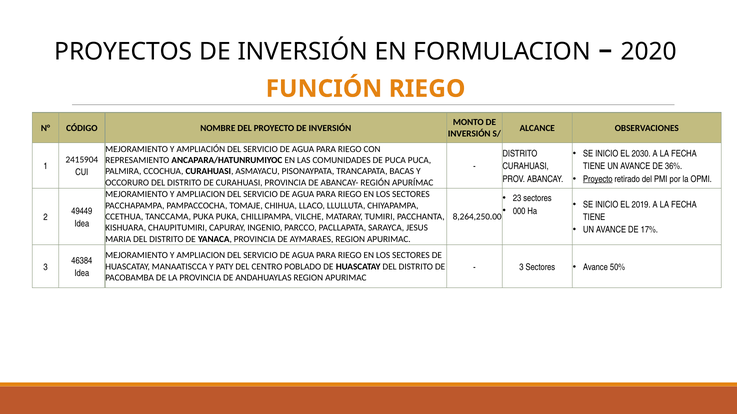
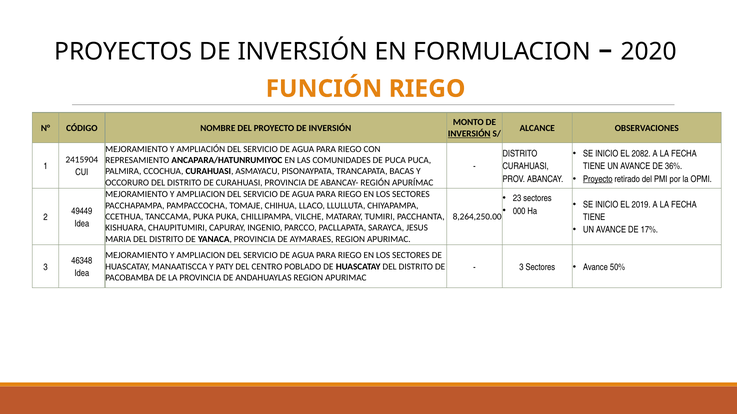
INVERSIÓN at (469, 134) underline: none -> present
2030: 2030 -> 2082
46384: 46384 -> 46348
